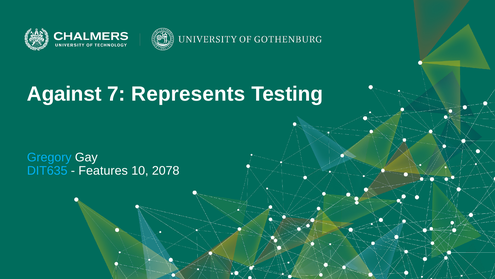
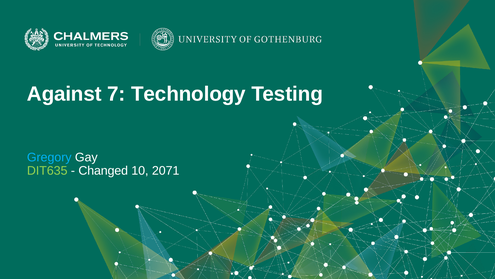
Represents: Represents -> Technology
DIT635 colour: light blue -> light green
Features: Features -> Changed
2078: 2078 -> 2071
